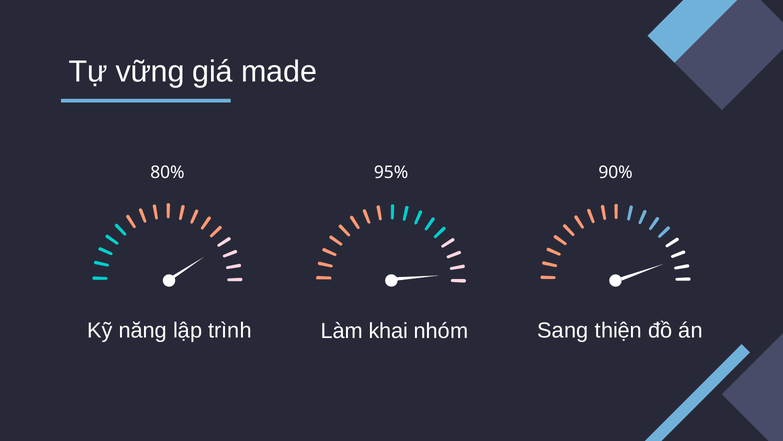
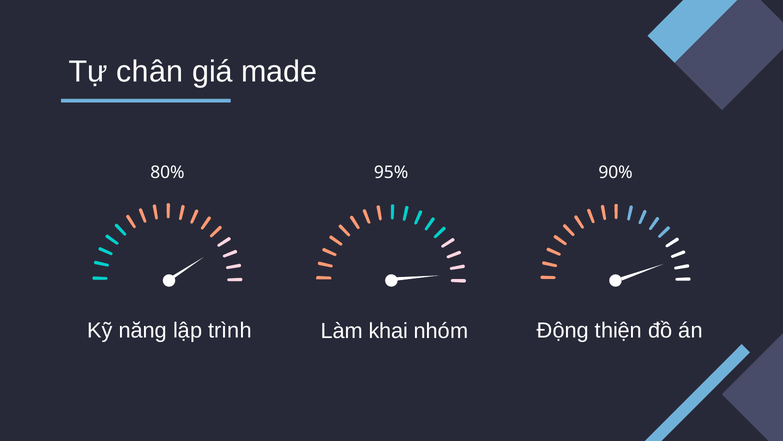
vững: vững -> chân
Sang: Sang -> Động
